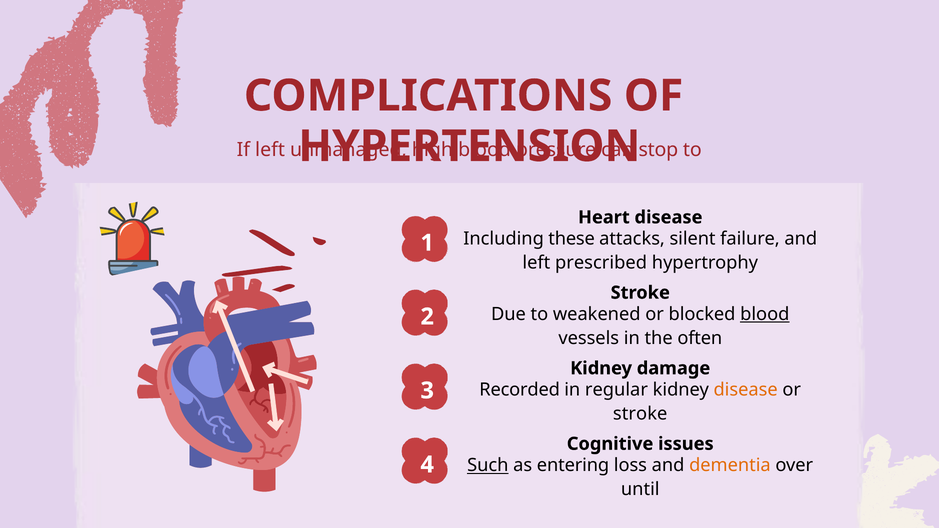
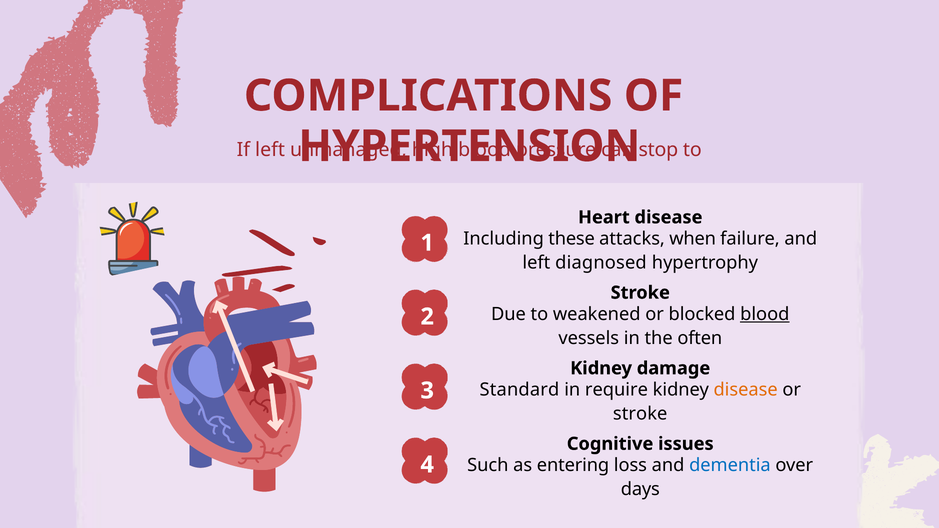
silent: silent -> when
prescribed: prescribed -> diagnosed
Recorded: Recorded -> Standard
regular: regular -> require
Such underline: present -> none
dementia colour: orange -> blue
until: until -> days
